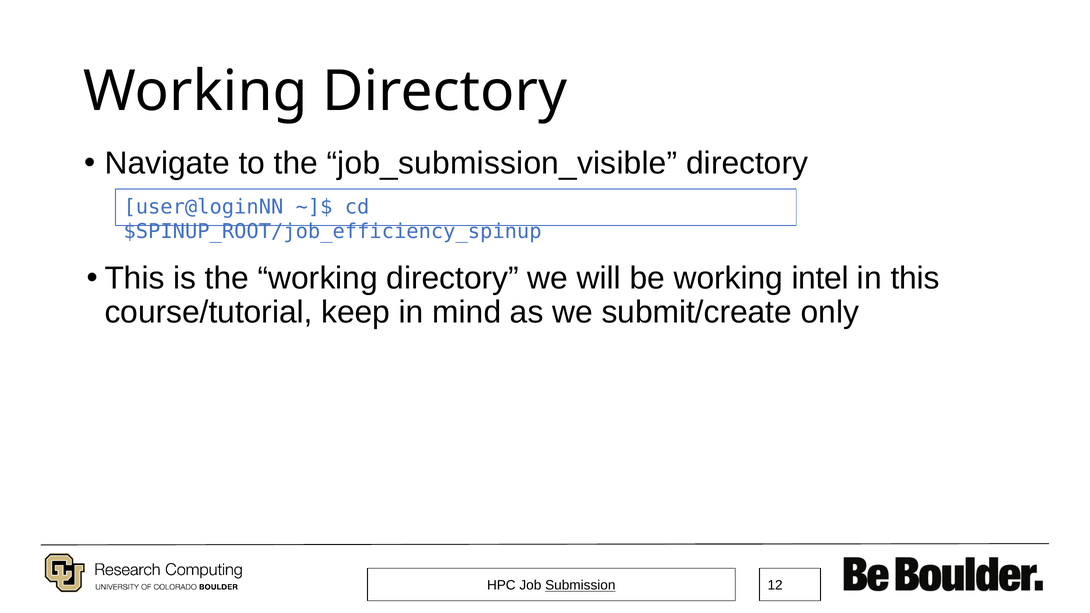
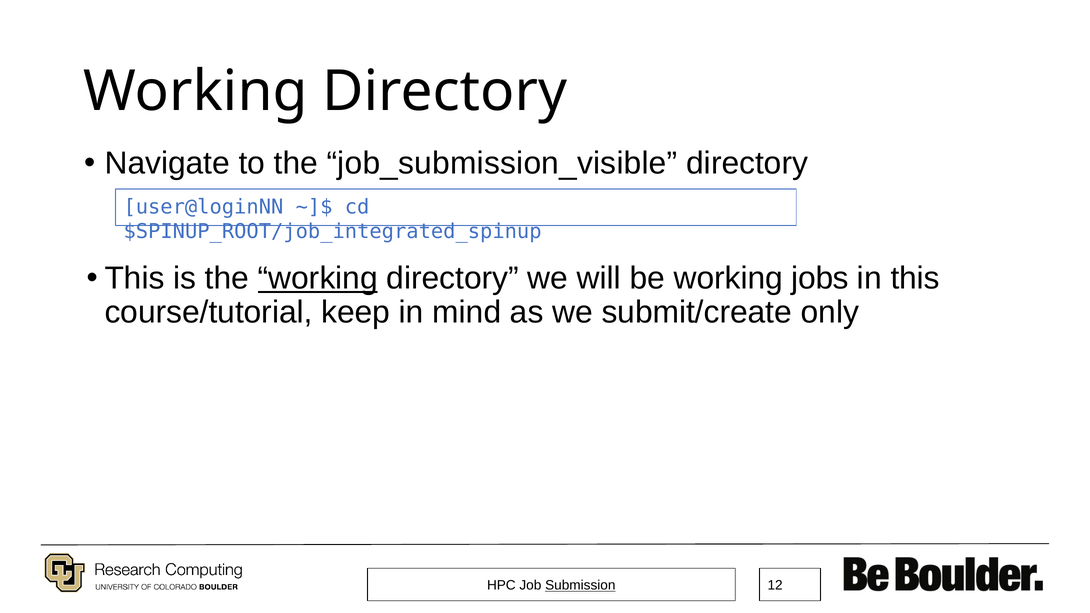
$SPINUP_ROOT/job_efficiency_spinup: $SPINUP_ROOT/job_efficiency_spinup -> $SPINUP_ROOT/job_integrated_spinup
working at (318, 279) underline: none -> present
intel: intel -> jobs
